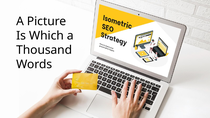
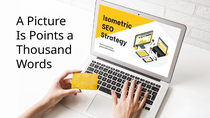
Which: Which -> Points
